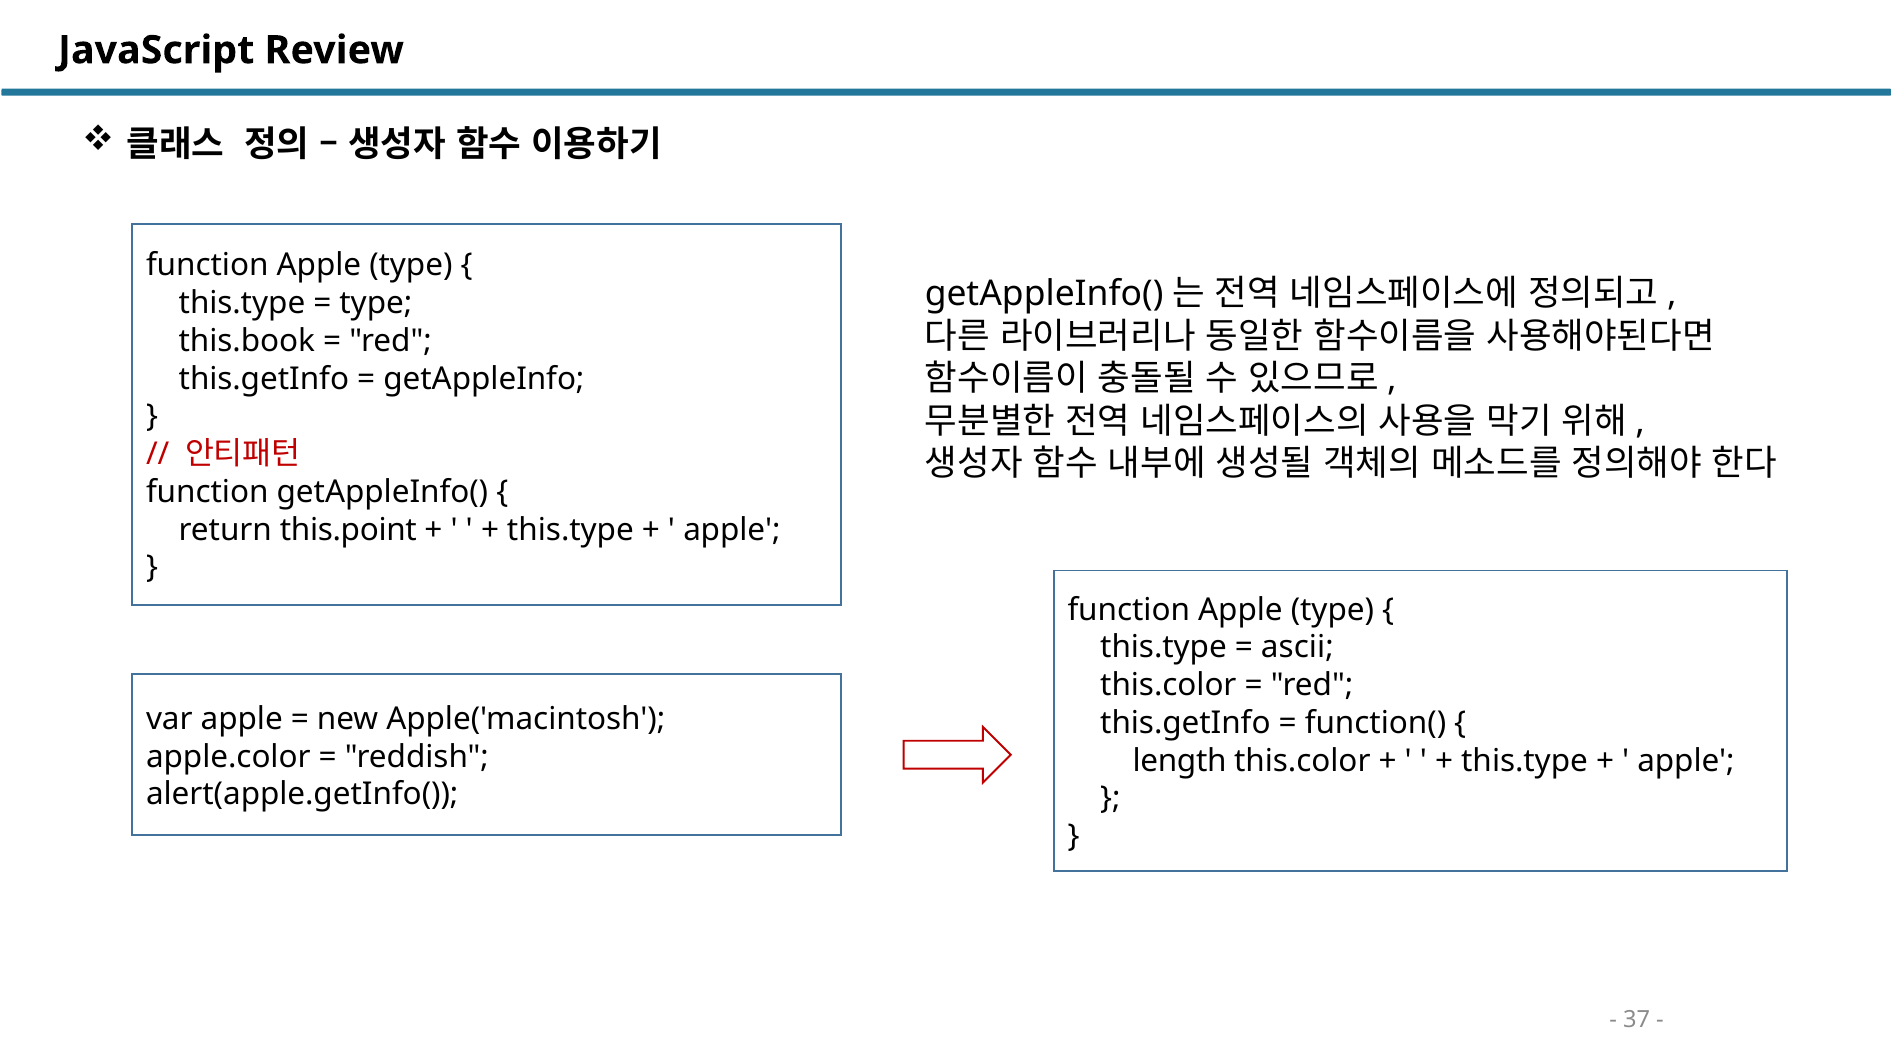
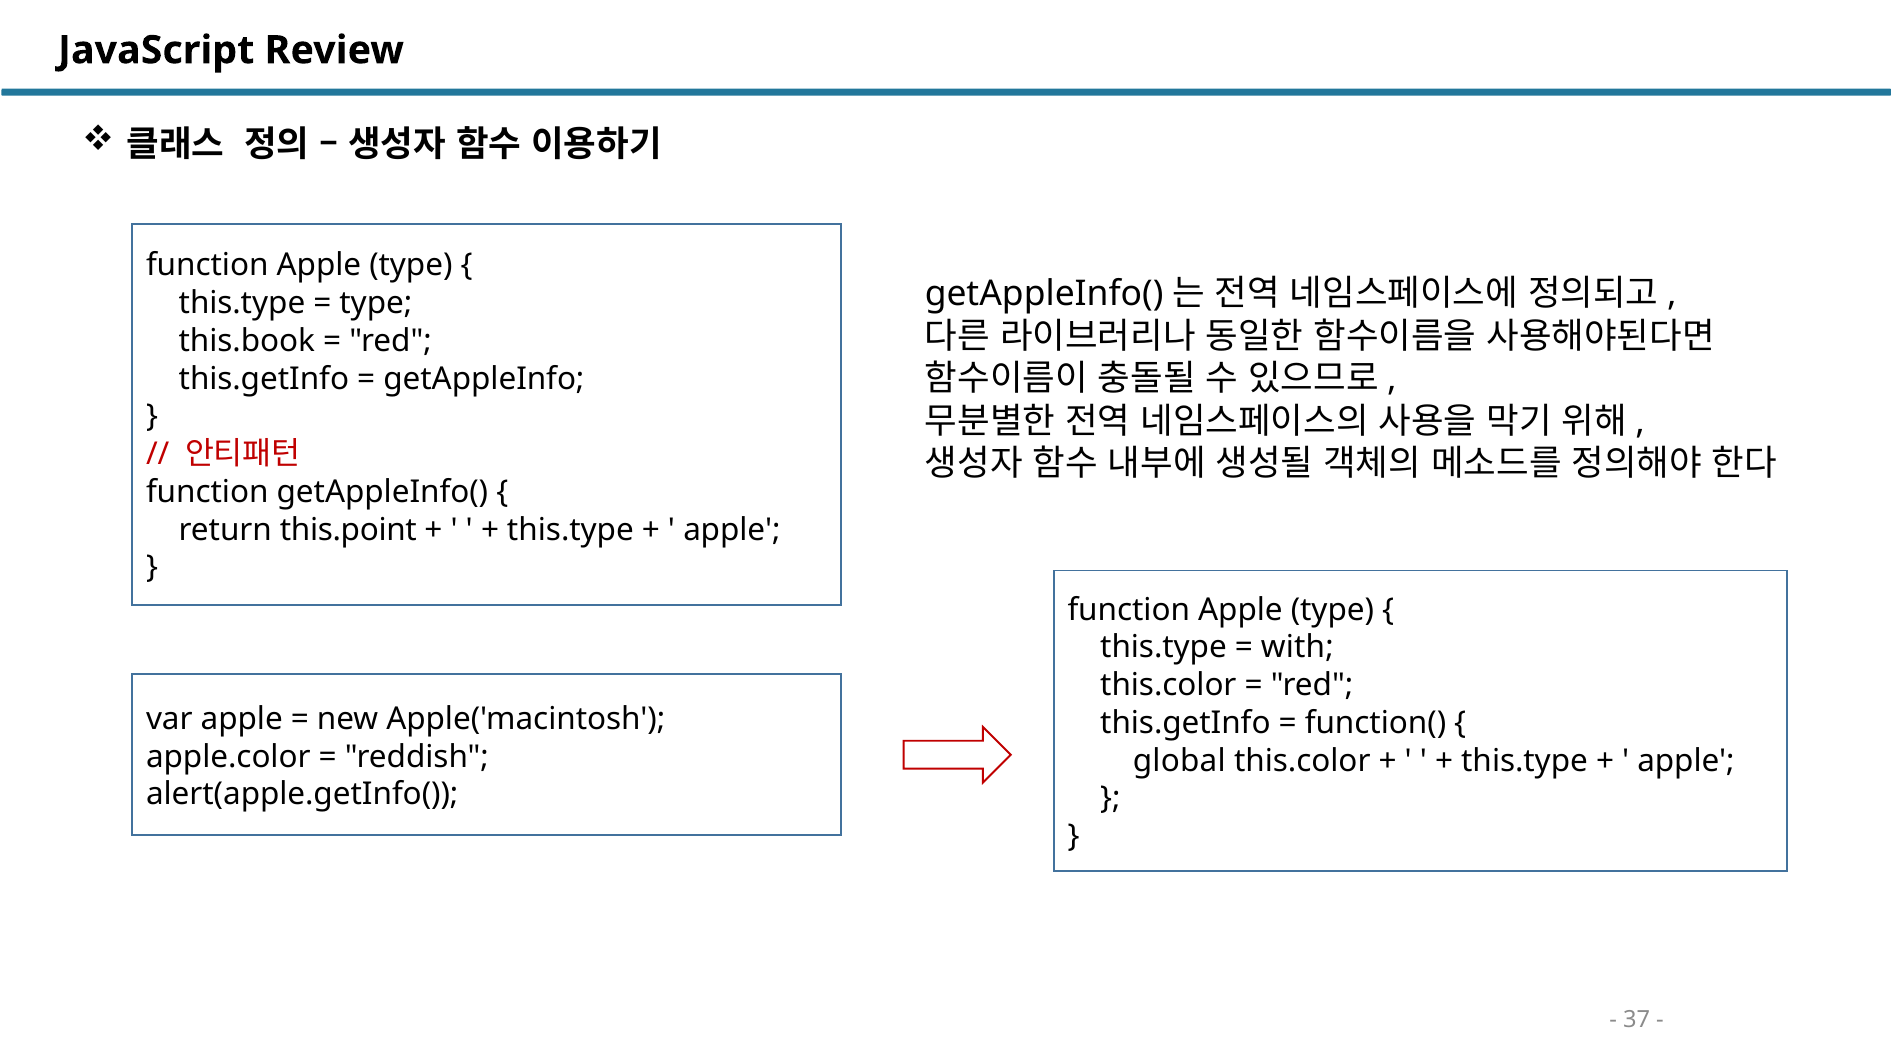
ascii: ascii -> with
length: length -> global
